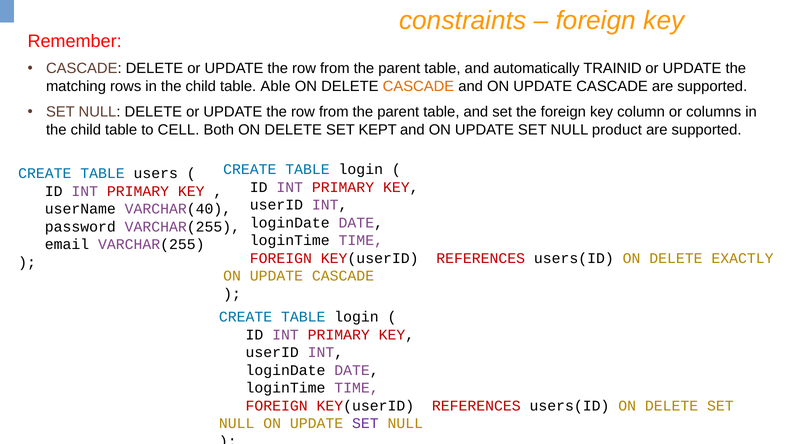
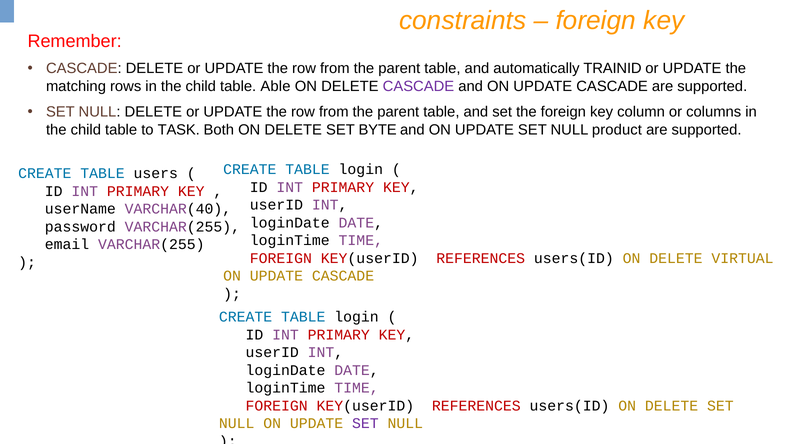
CASCADE at (418, 86) colour: orange -> purple
CELL: CELL -> TASK
KEPT: KEPT -> BYTE
EXACTLY: EXACTLY -> VIRTUAL
